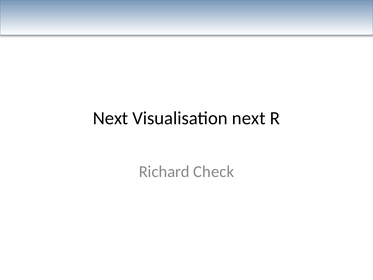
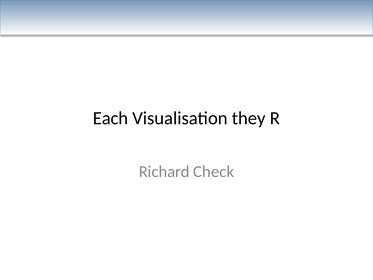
Next at (111, 118): Next -> Each
Visualisation next: next -> they
